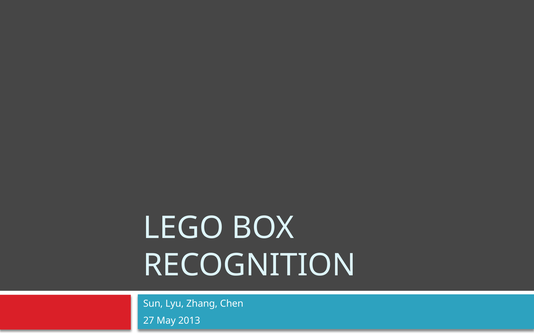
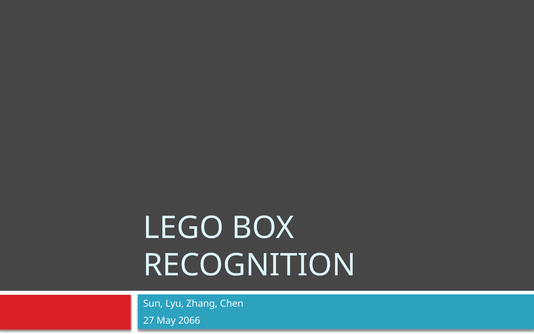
2013: 2013 -> 2066
